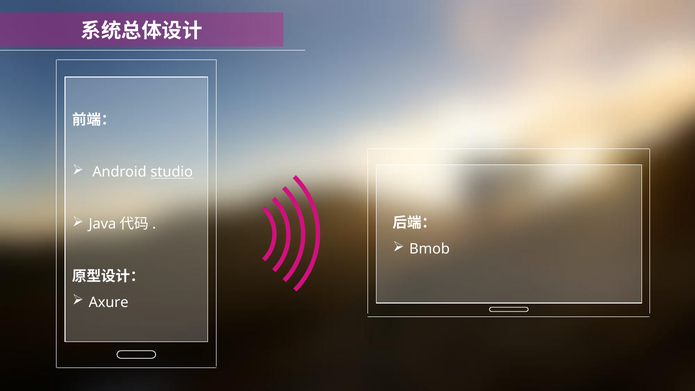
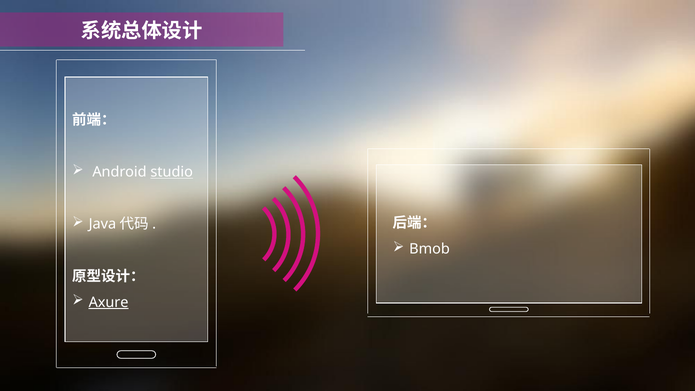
Axure underline: none -> present
